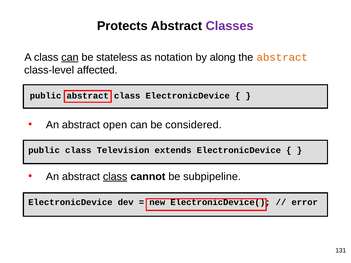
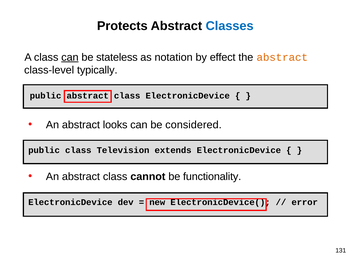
Classes colour: purple -> blue
along: along -> effect
affected: affected -> typically
open: open -> looks
class at (115, 177) underline: present -> none
subpipeline: subpipeline -> functionality
